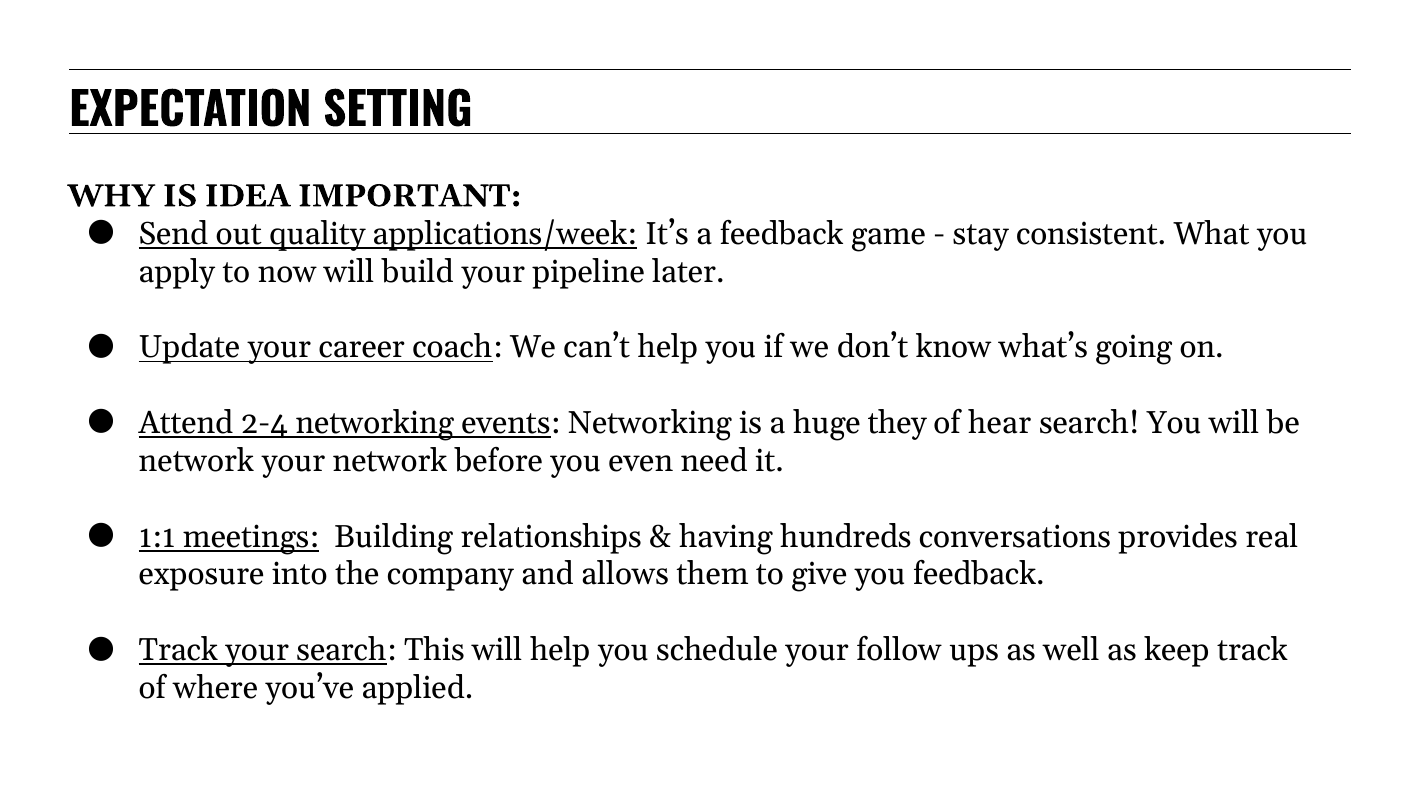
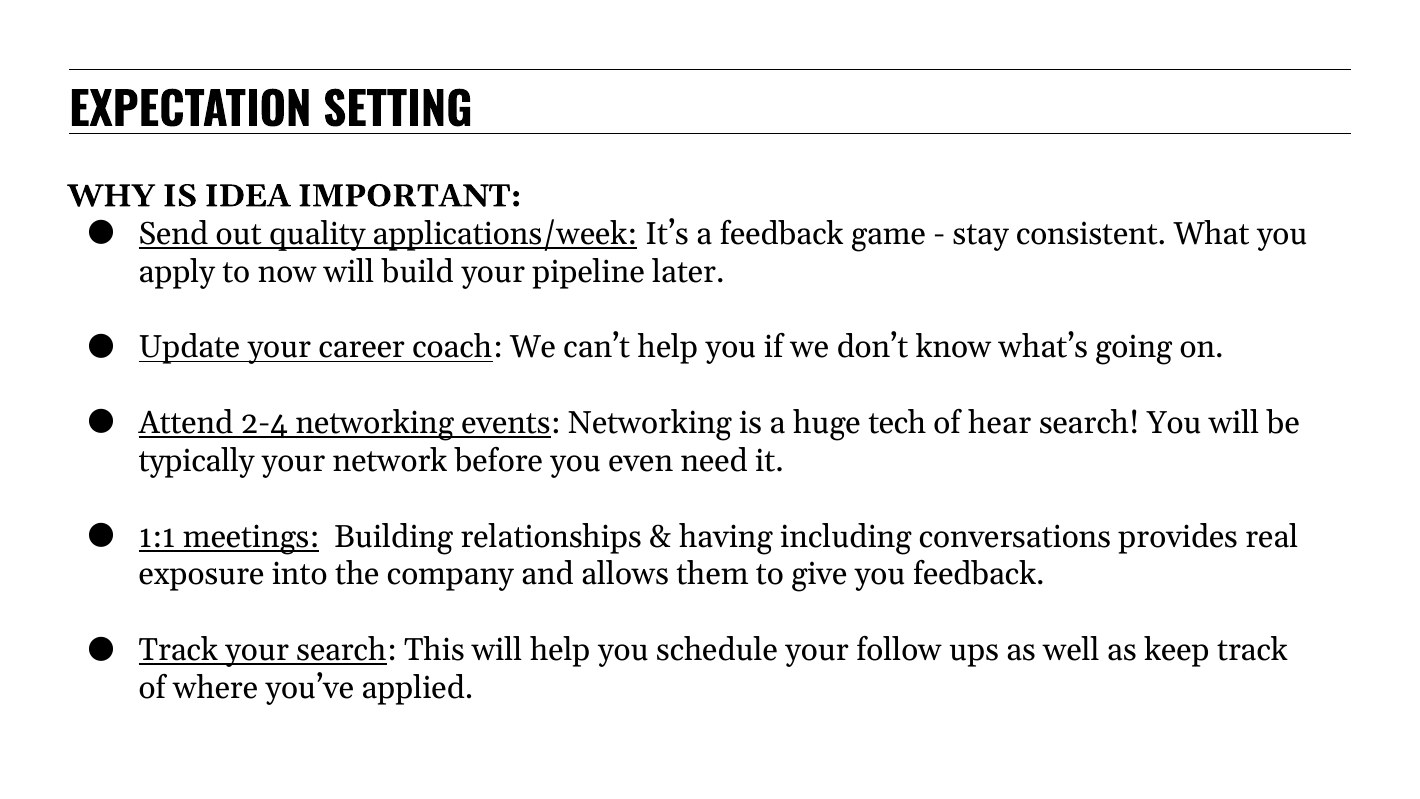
they: they -> tech
network at (196, 461): network -> typically
hundreds: hundreds -> including
